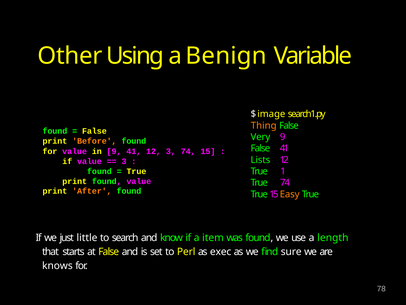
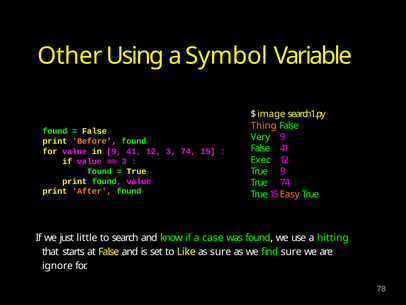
Benign: Benign -> Symbol
Lists: Lists -> Exec
True 1: 1 -> 9
item: item -> case
length: length -> hitting
Perl: Perl -> Like
as exec: exec -> sure
knows: knows -> ignore
